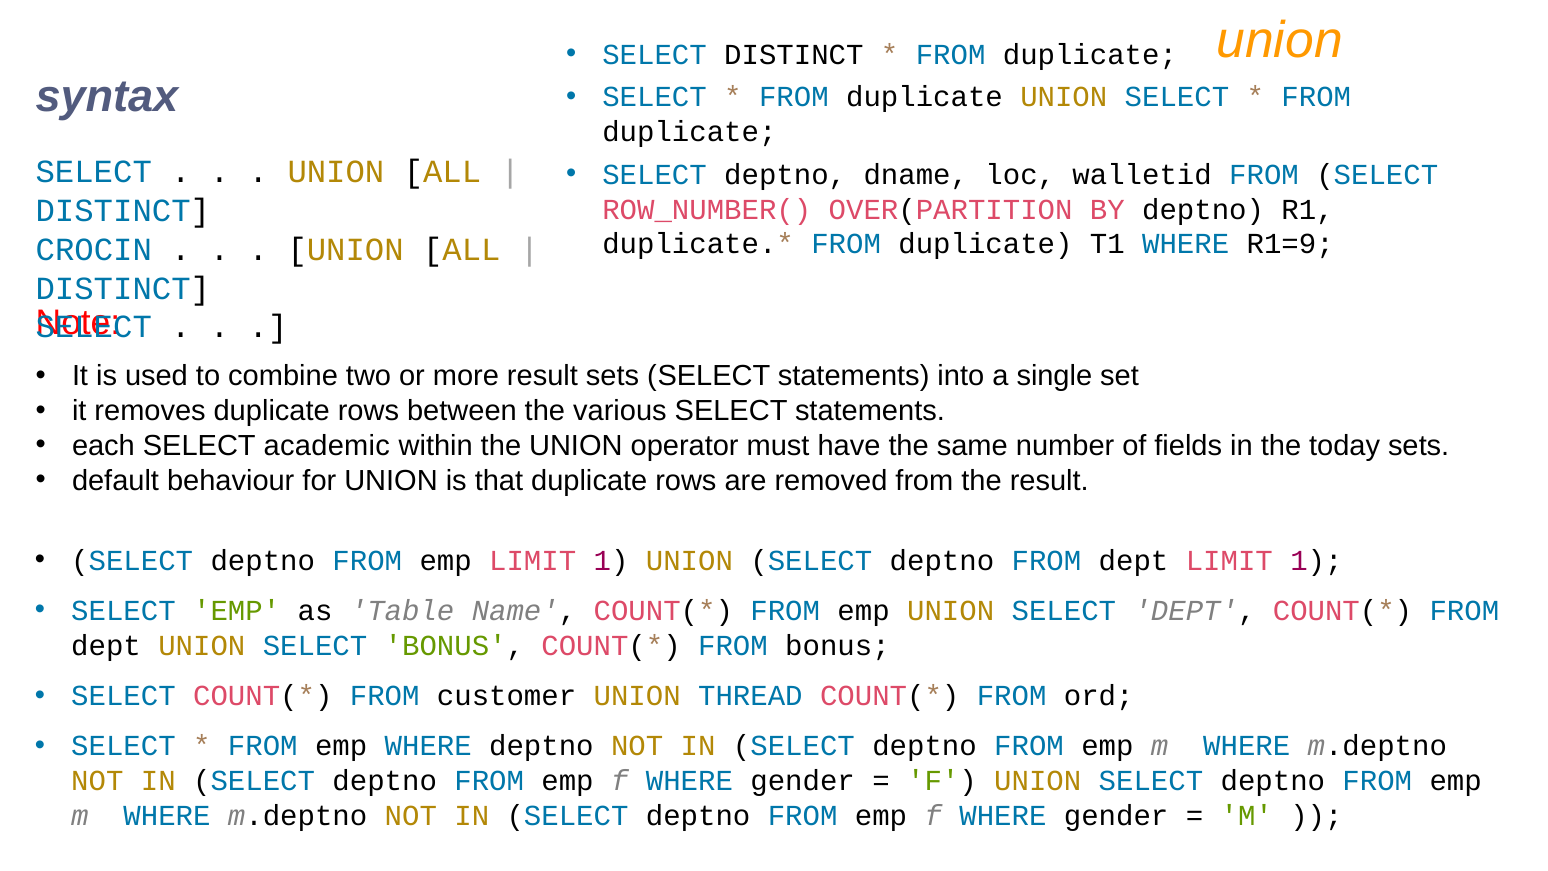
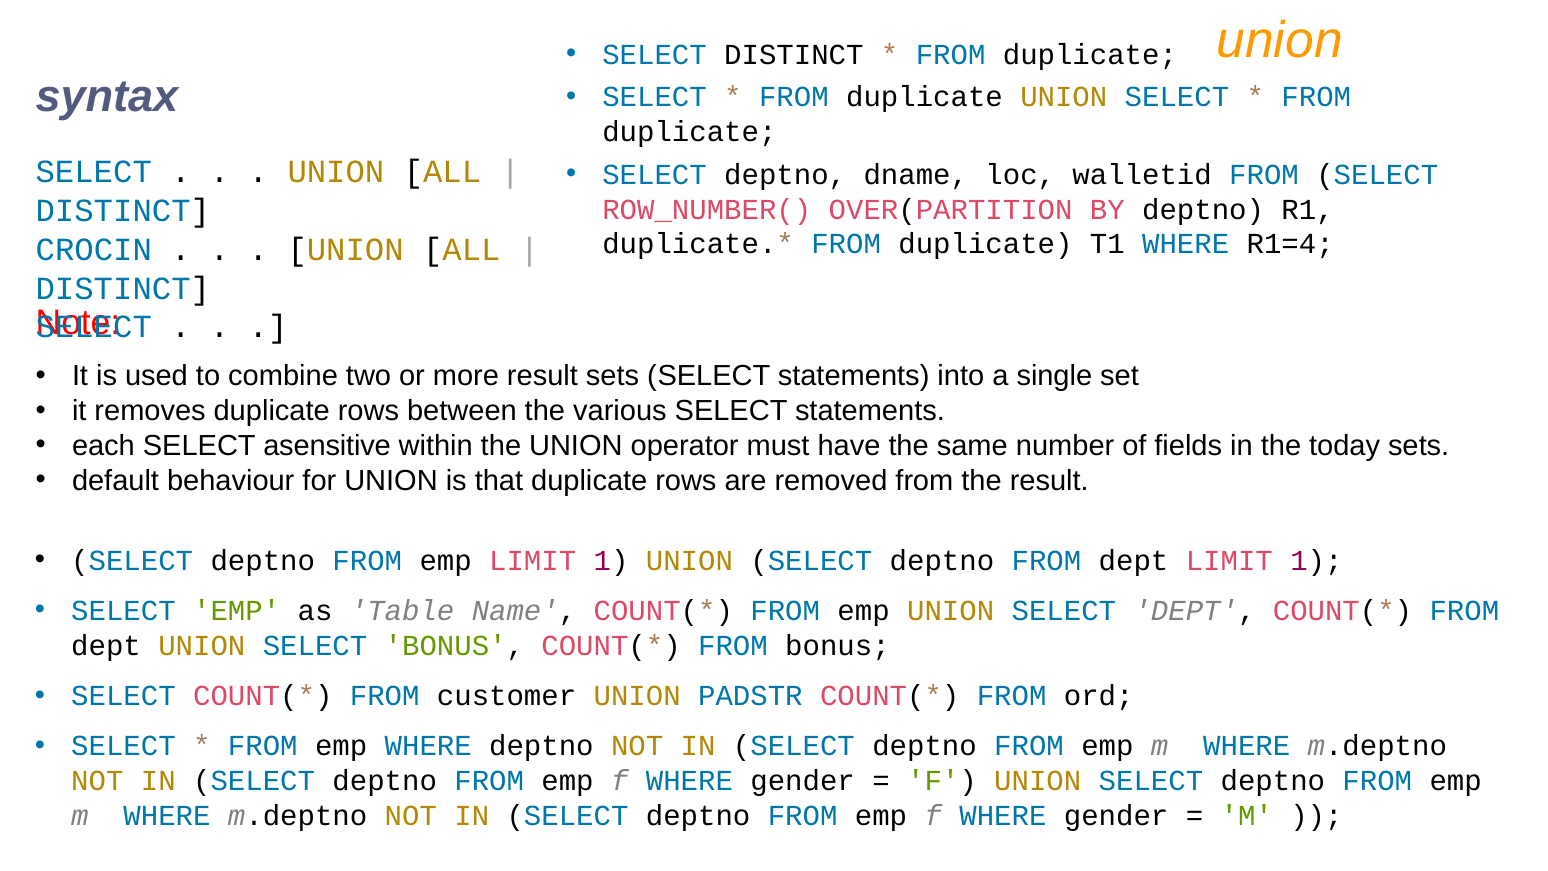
R1=9: R1=9 -> R1=4
academic: academic -> asensitive
THREAD: THREAD -> PADSTR
